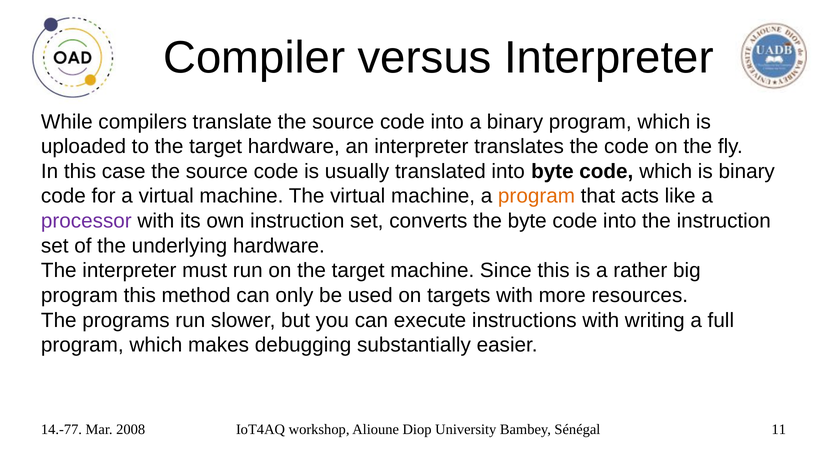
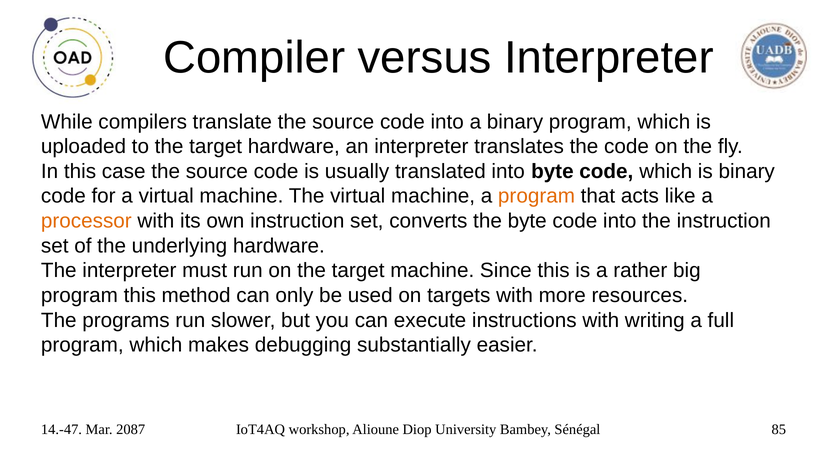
processor colour: purple -> orange
14.-77: 14.-77 -> 14.-47
2008: 2008 -> 2087
11: 11 -> 85
